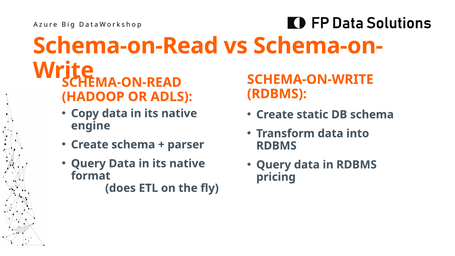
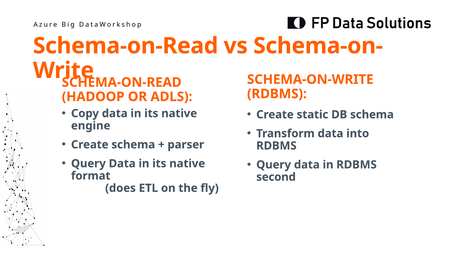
pricing: pricing -> second
